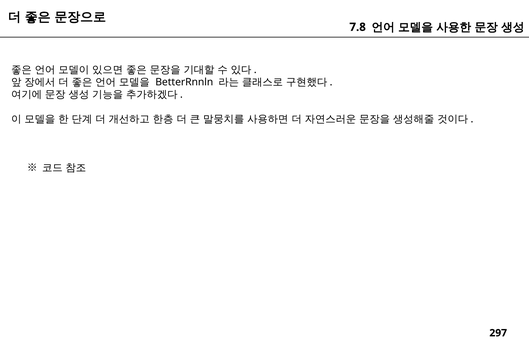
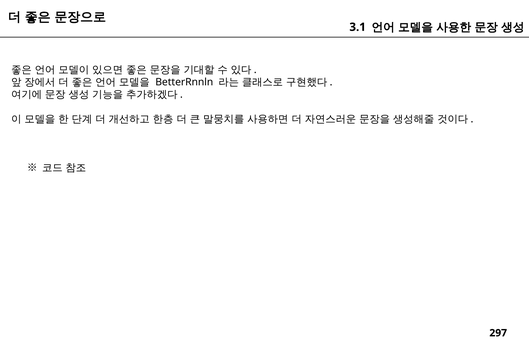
7.8: 7.8 -> 3.1
